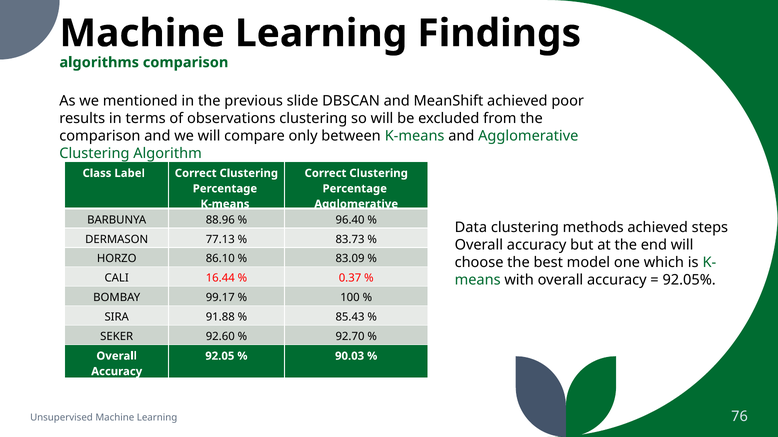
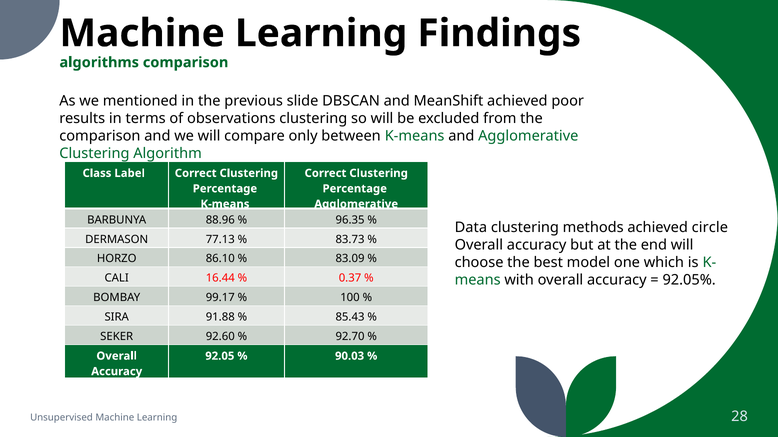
96.40: 96.40 -> 96.35
steps: steps -> circle
76: 76 -> 28
